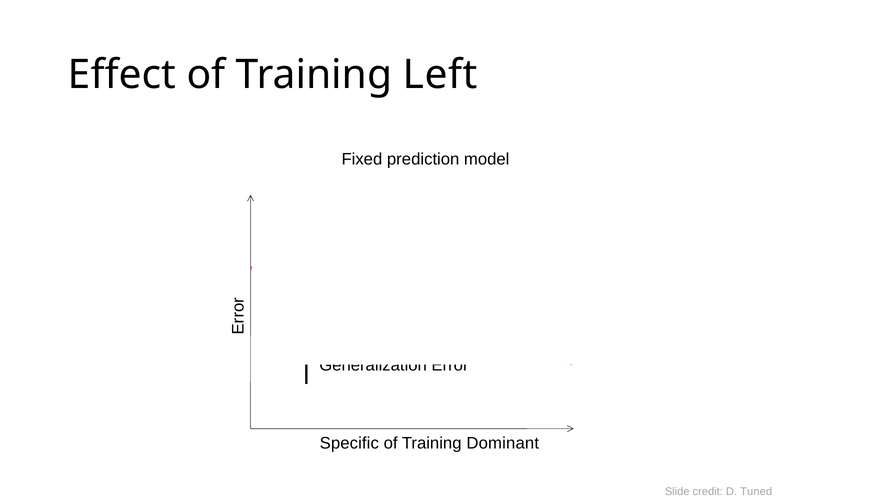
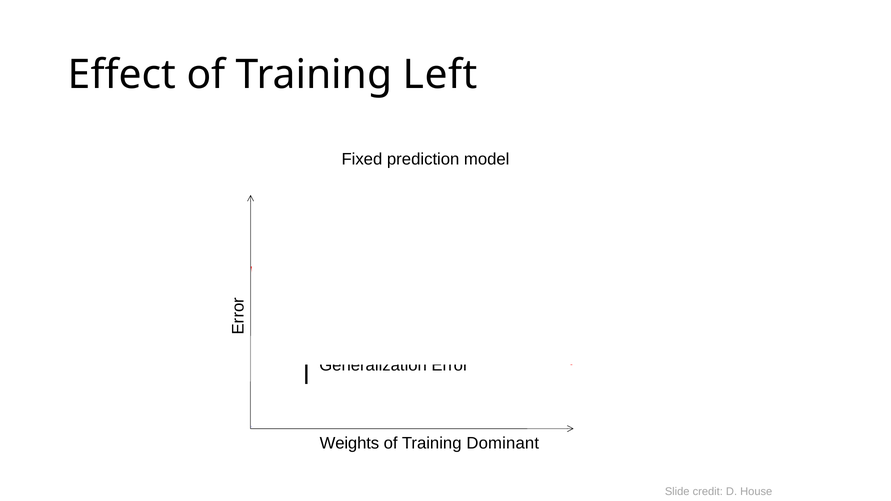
Specific: Specific -> Weights
Tuned: Tuned -> House
